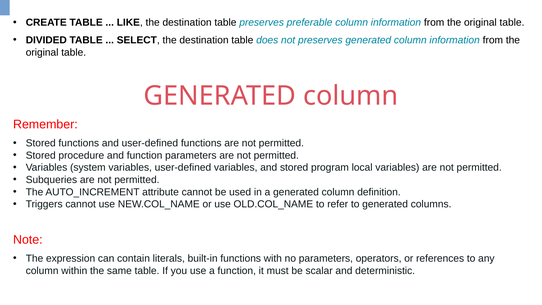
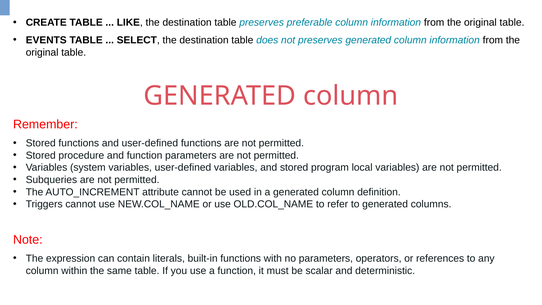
DIVIDED: DIVIDED -> EVENTS
